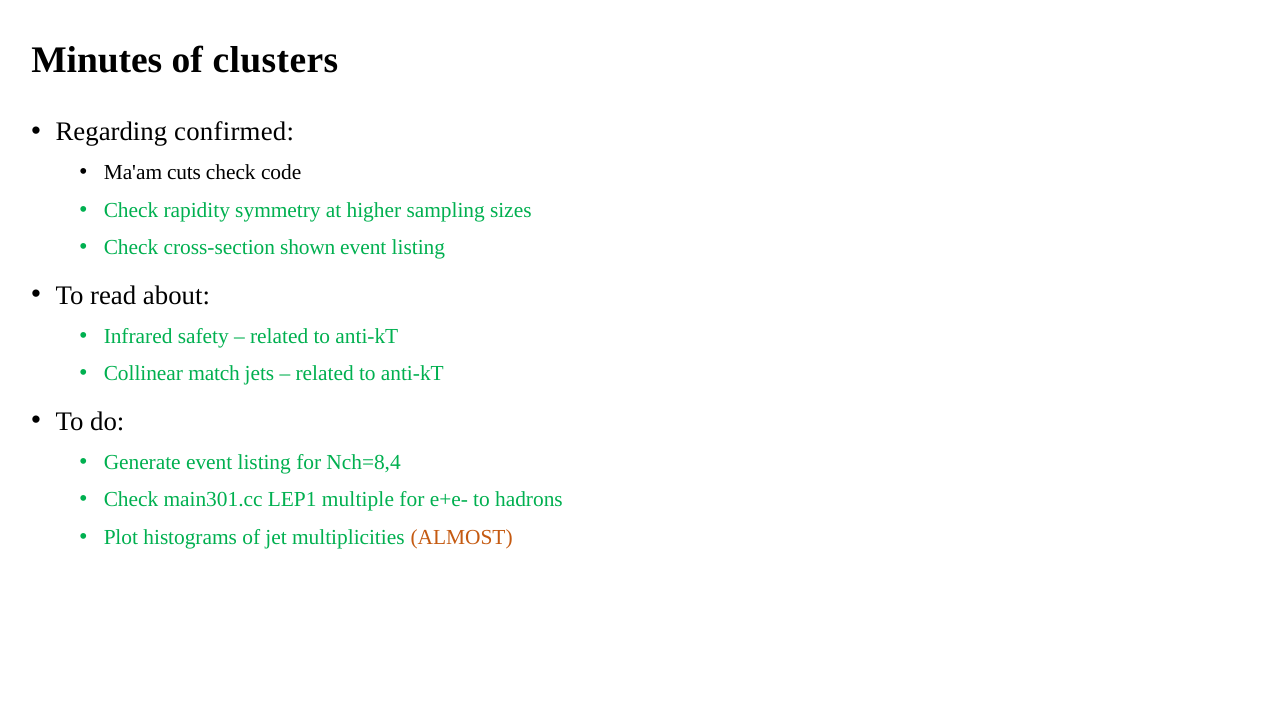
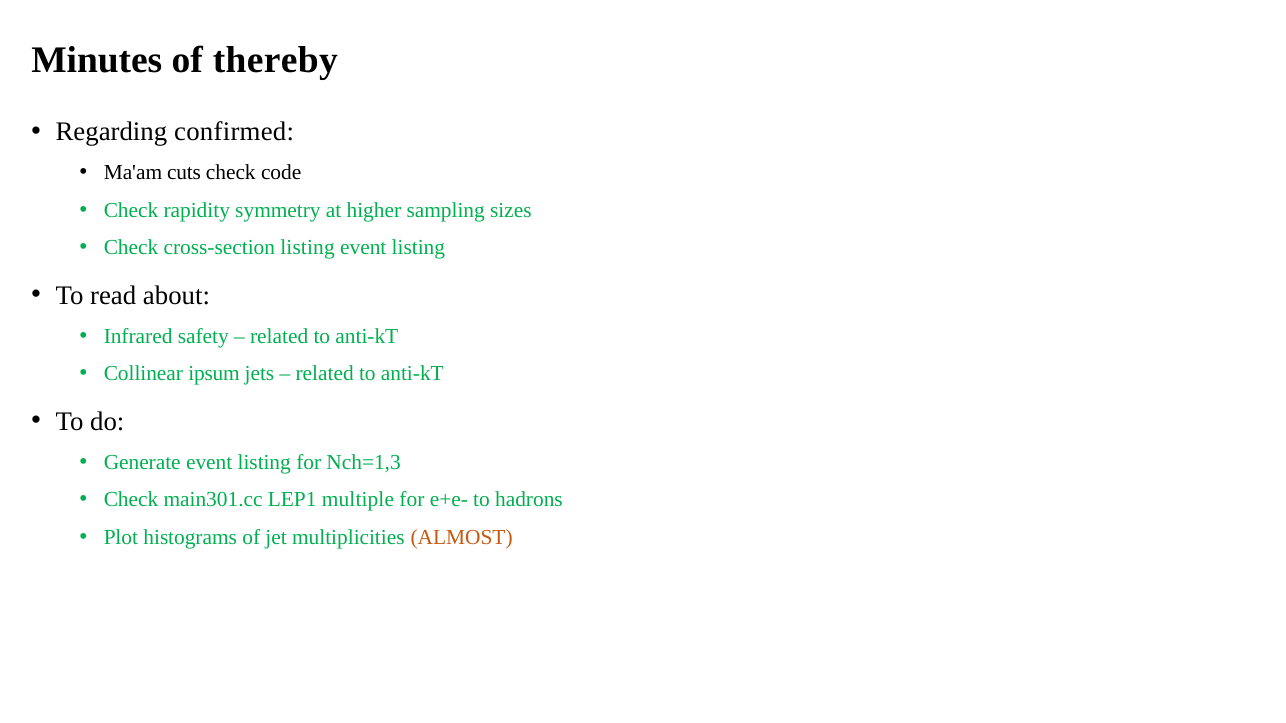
clusters: clusters -> thereby
cross-section shown: shown -> listing
match: match -> ipsum
Nch=8,4: Nch=8,4 -> Nch=1,3
